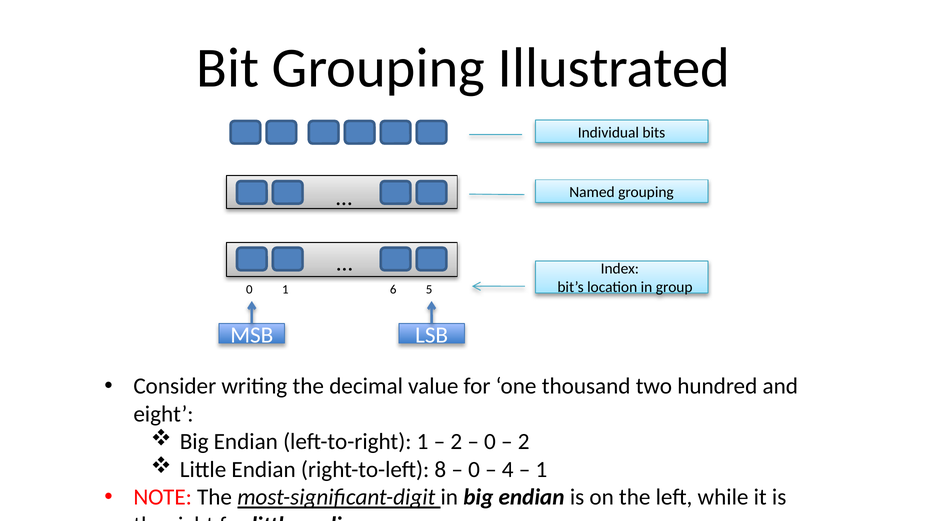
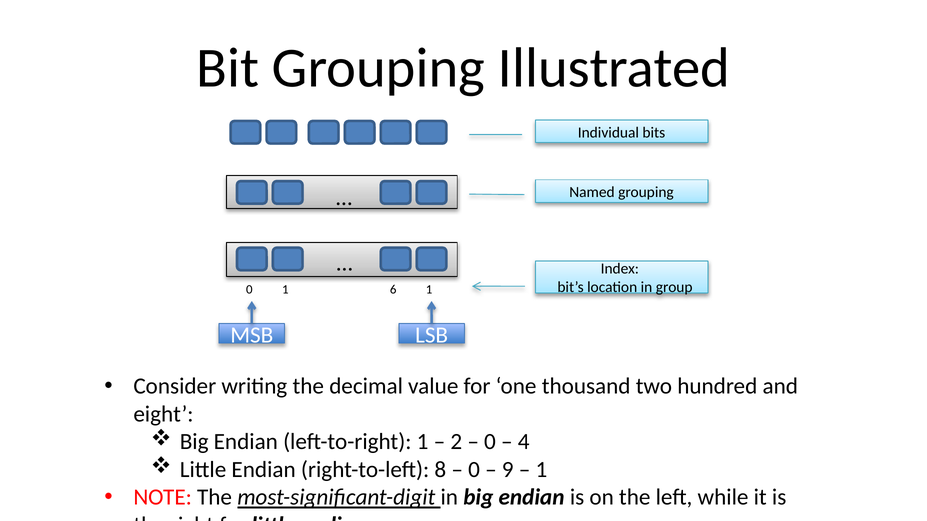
6 5: 5 -> 1
2 at (524, 442): 2 -> 4
4: 4 -> 9
